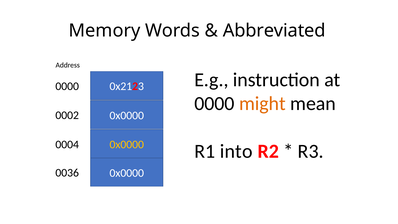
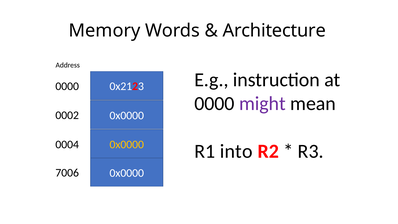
Abbreviated: Abbreviated -> Architecture
might colour: orange -> purple
0036: 0036 -> 7006
